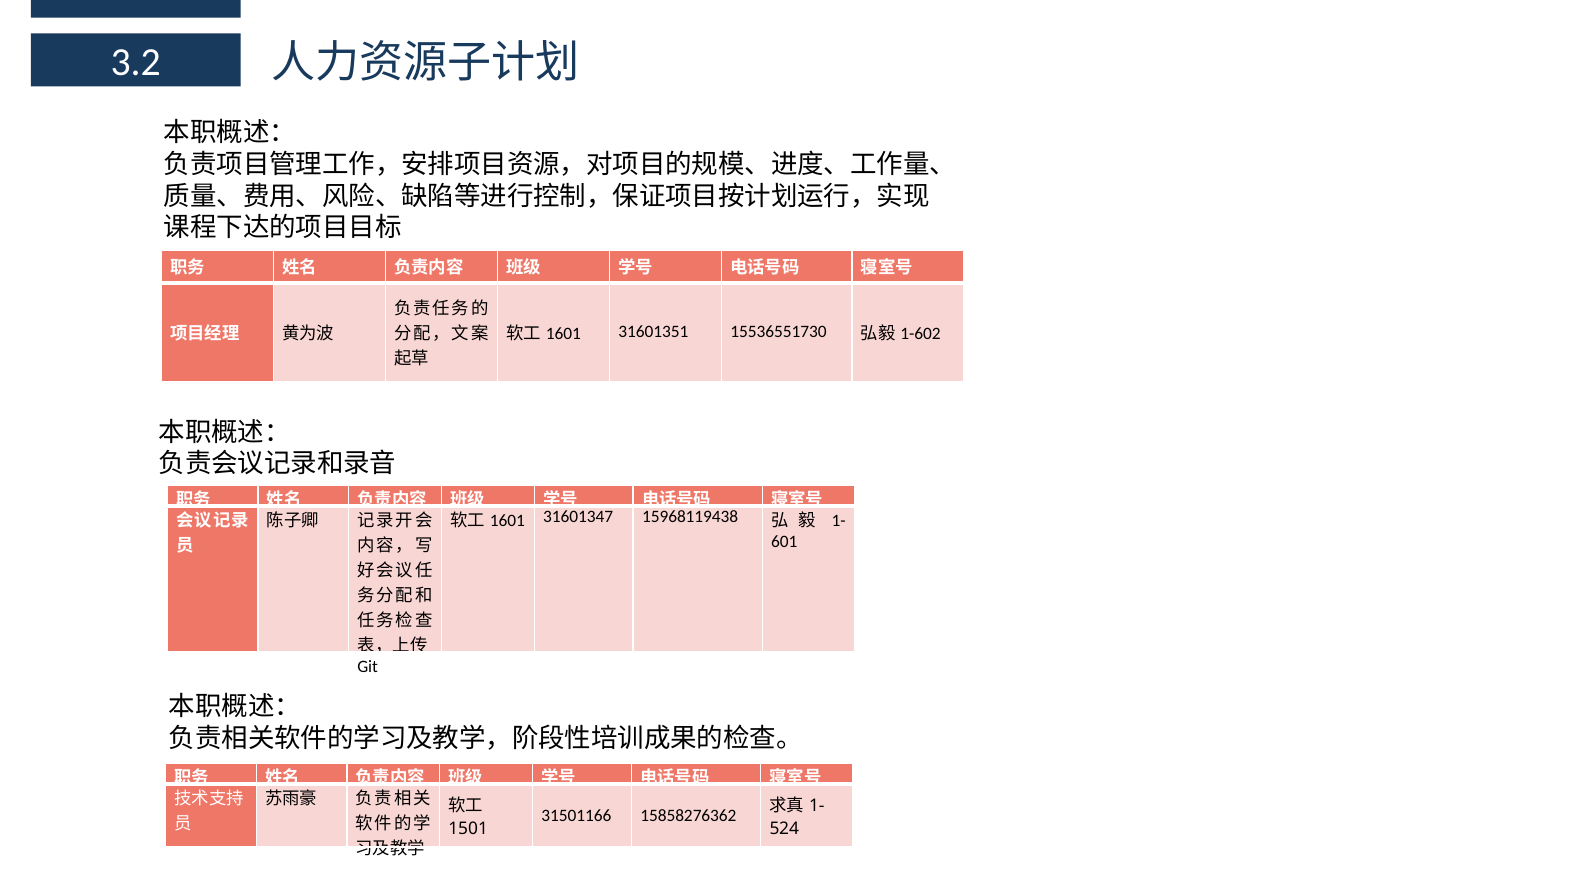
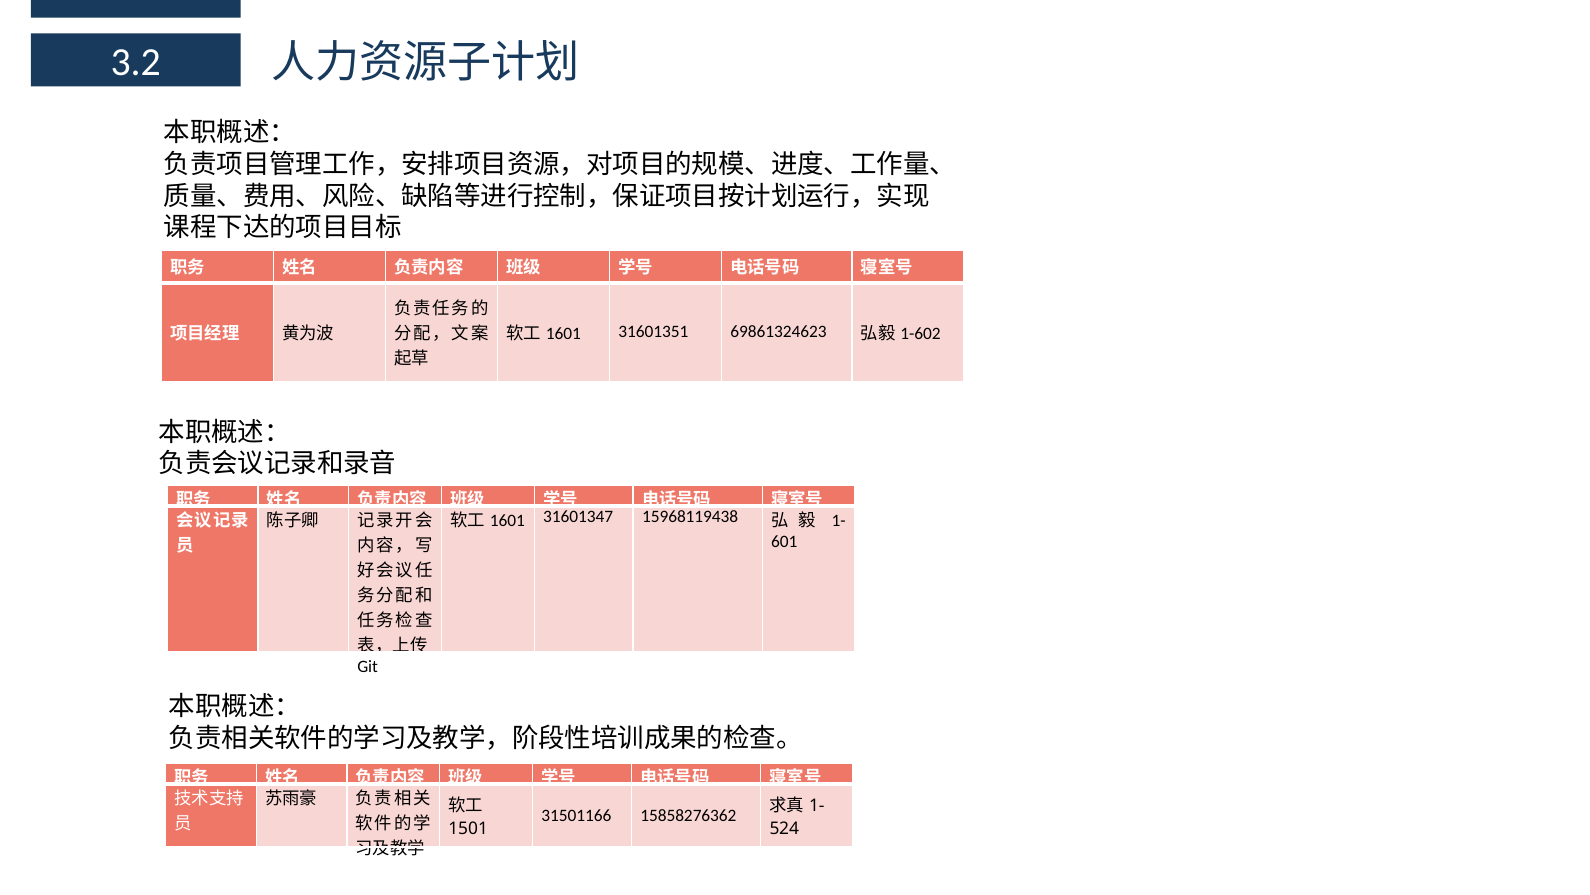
15536551730: 15536551730 -> 69861324623
